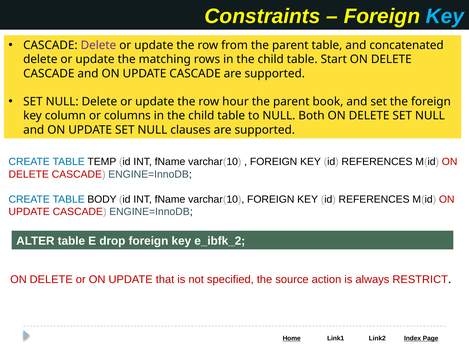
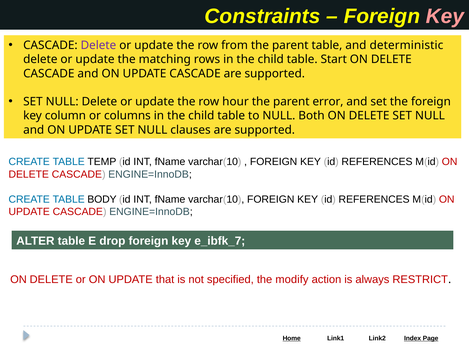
Key at (445, 16) colour: light blue -> pink
concatenated: concatenated -> deterministic
book: book -> error
e_ibfk_2: e_ibfk_2 -> e_ibfk_7
source: source -> modify
